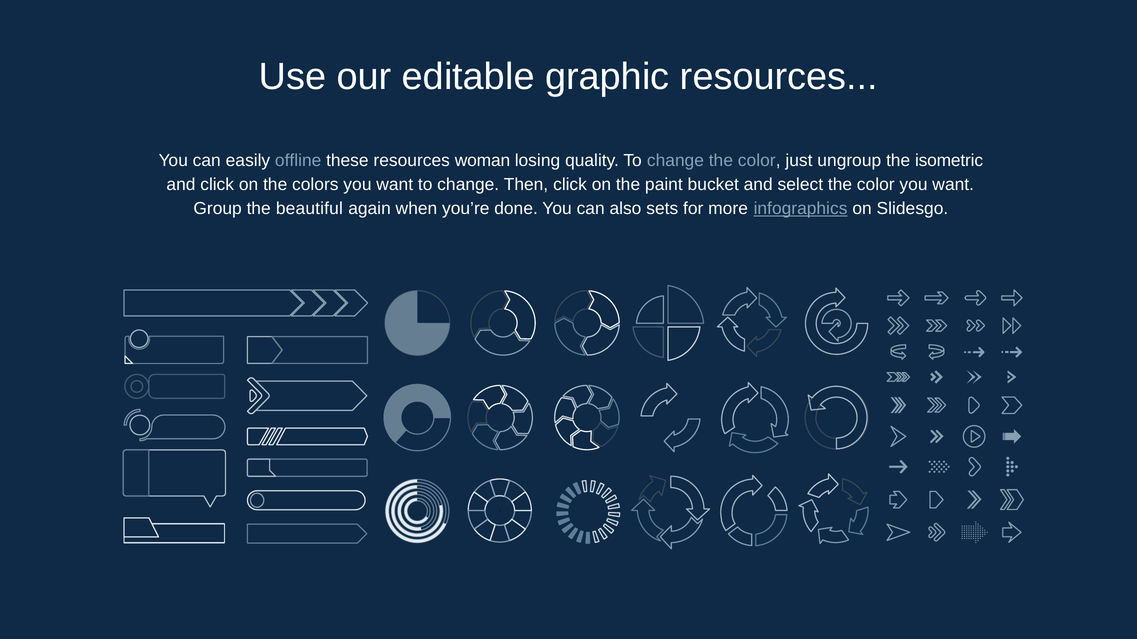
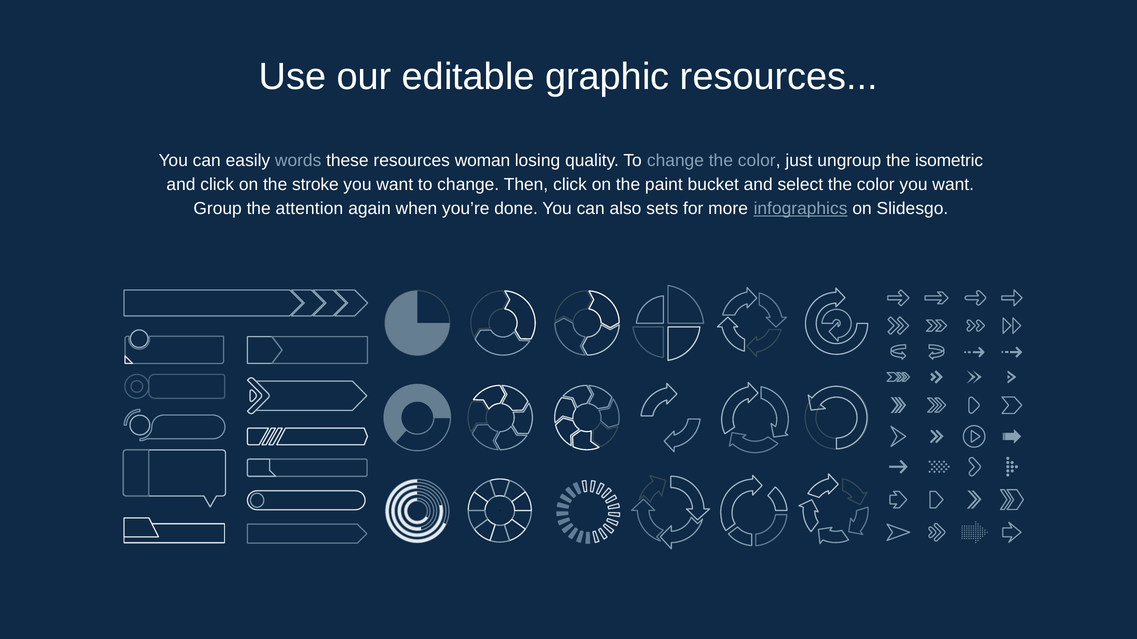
offline: offline -> words
colors: colors -> stroke
beautiful: beautiful -> attention
